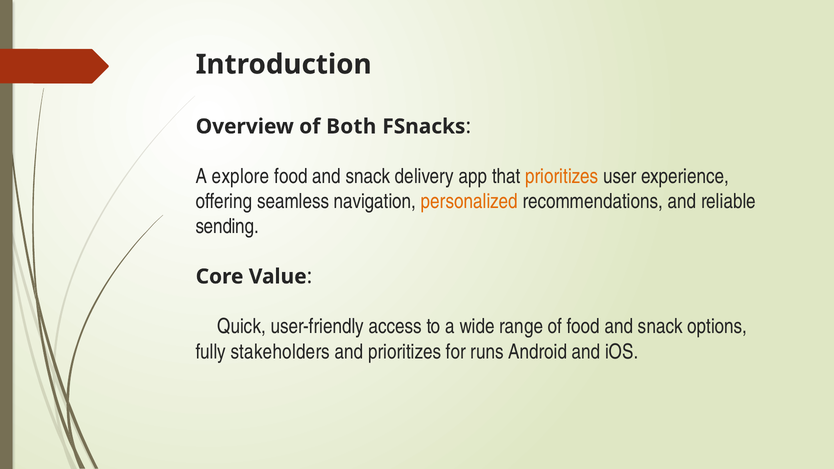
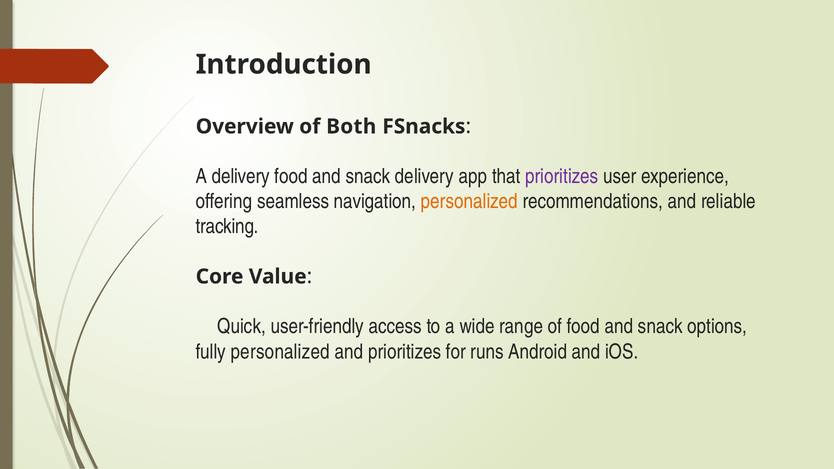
A explore: explore -> delivery
prioritizes at (562, 177) colour: orange -> purple
sending: sending -> tracking
fully stakeholders: stakeholders -> personalized
